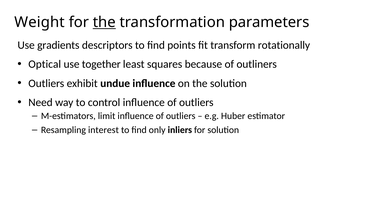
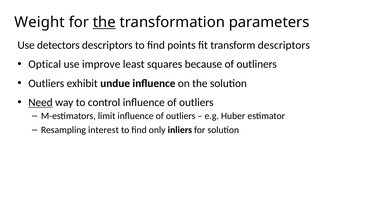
gradients: gradients -> detectors
transform rotationally: rotationally -> descriptors
together: together -> improve
Need underline: none -> present
